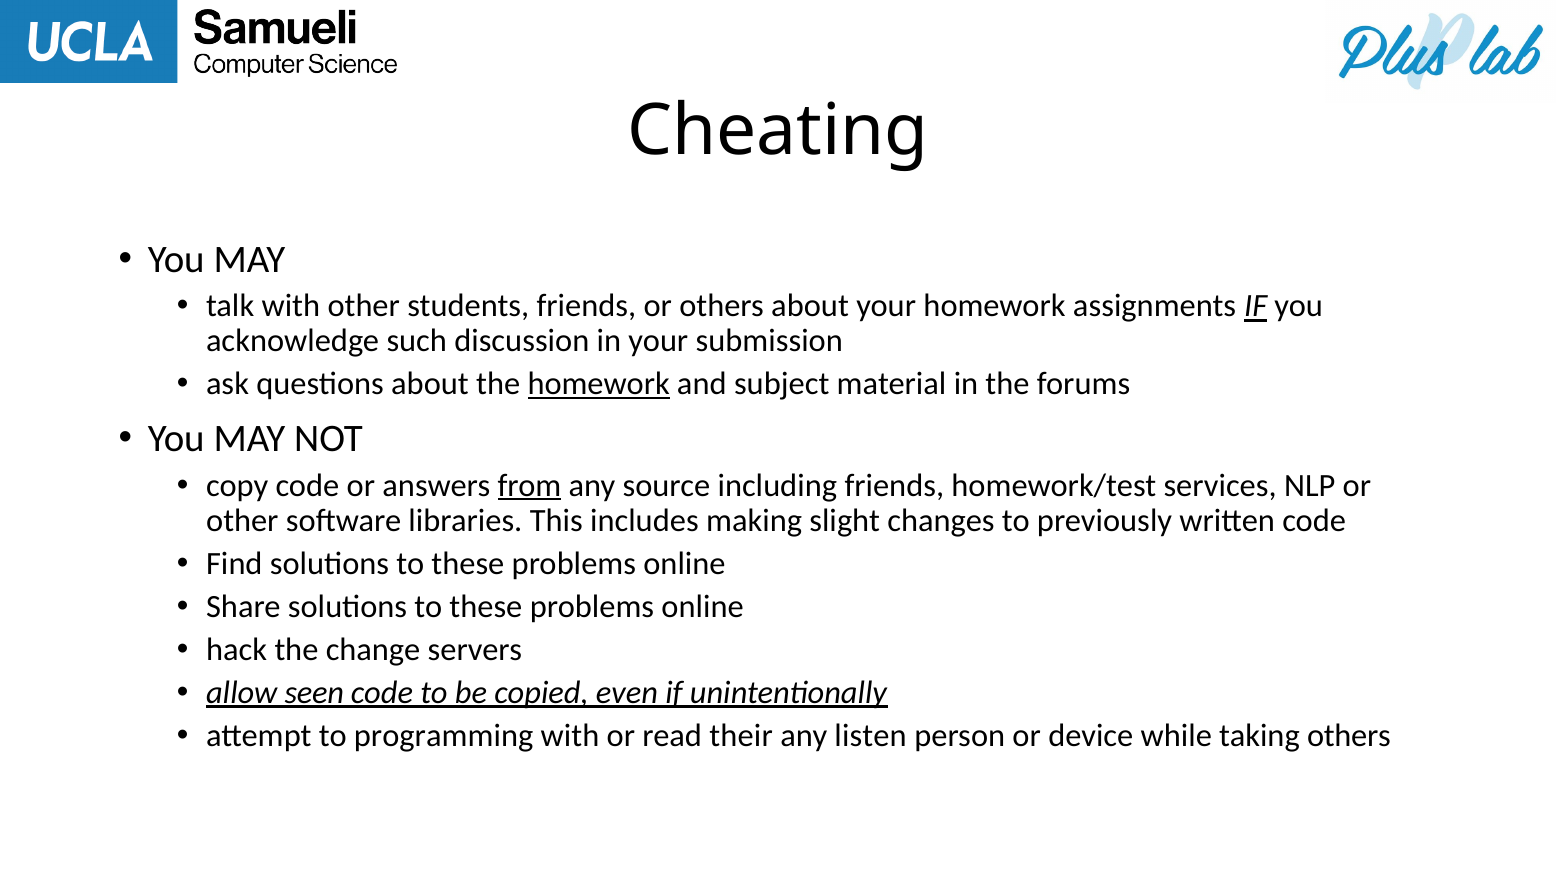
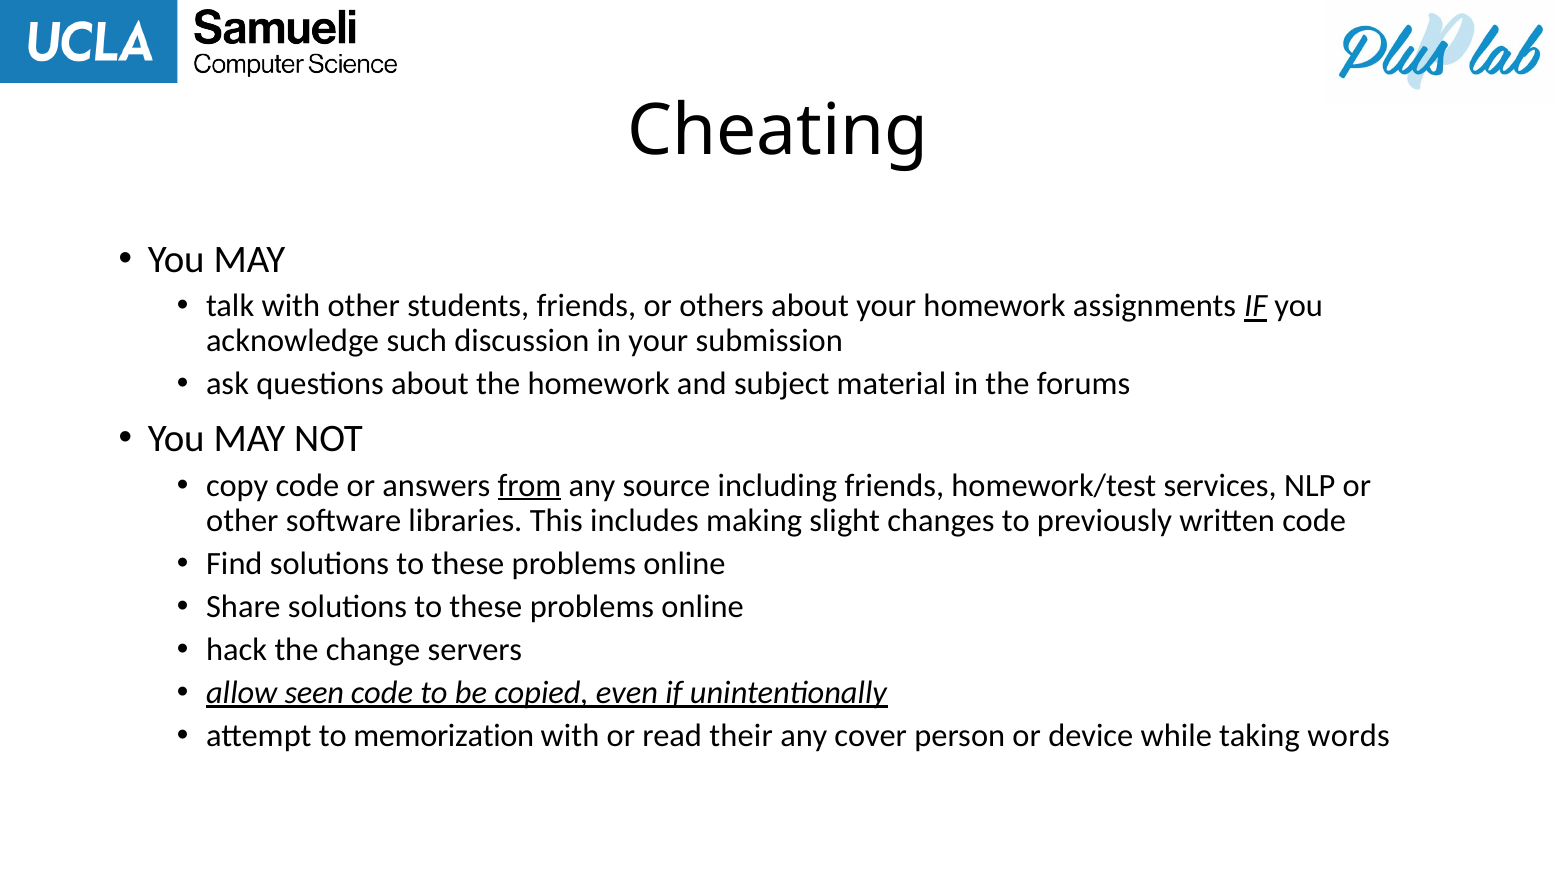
homework at (599, 384) underline: present -> none
programming: programming -> memorization
listen: listen -> cover
taking others: others -> words
